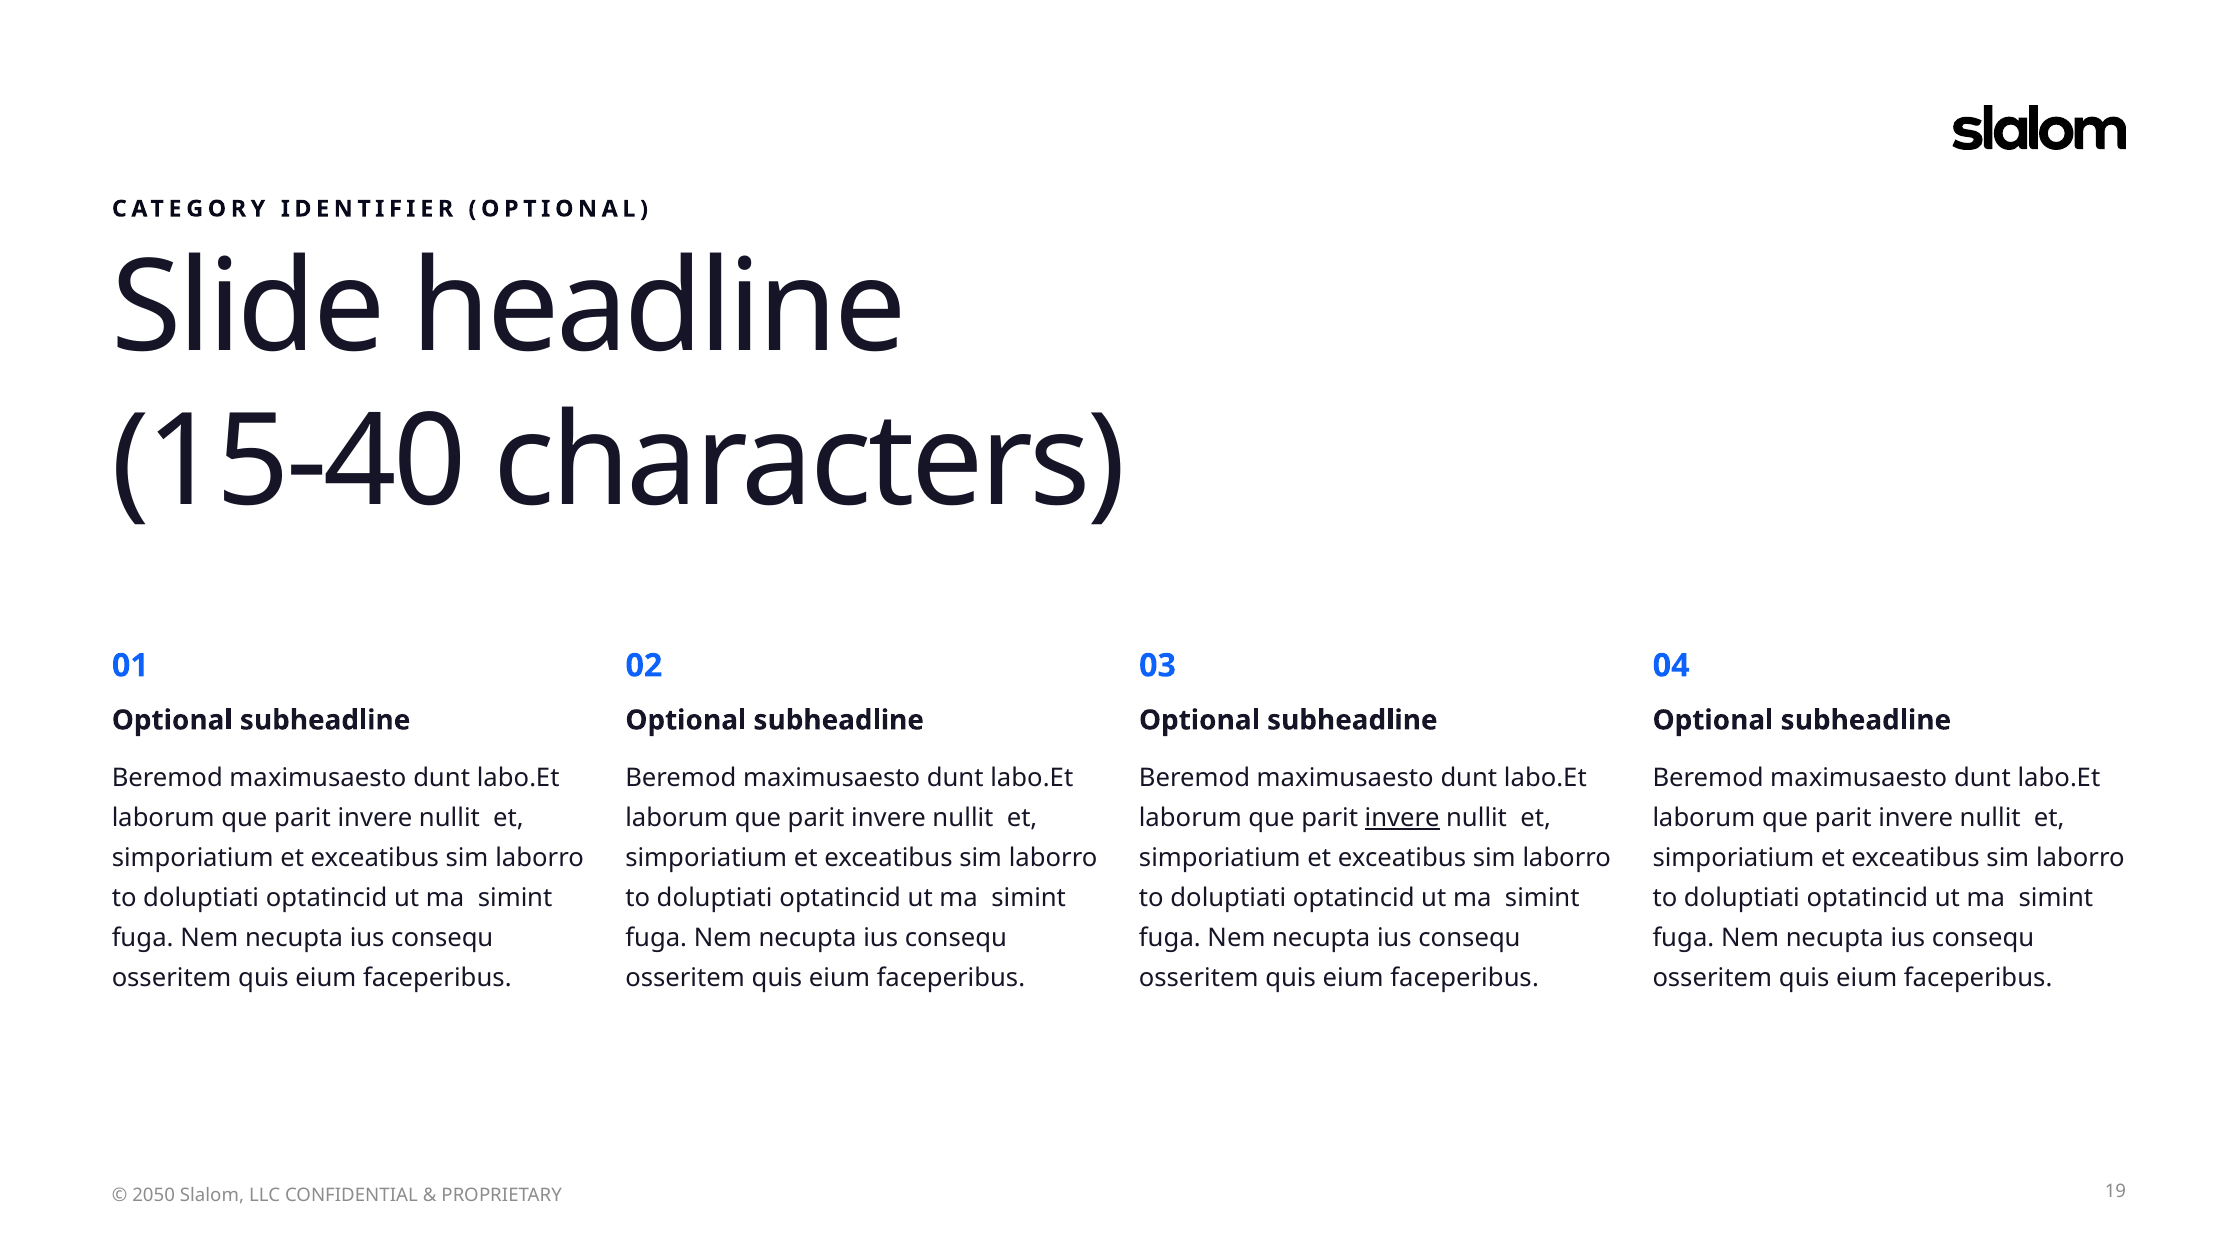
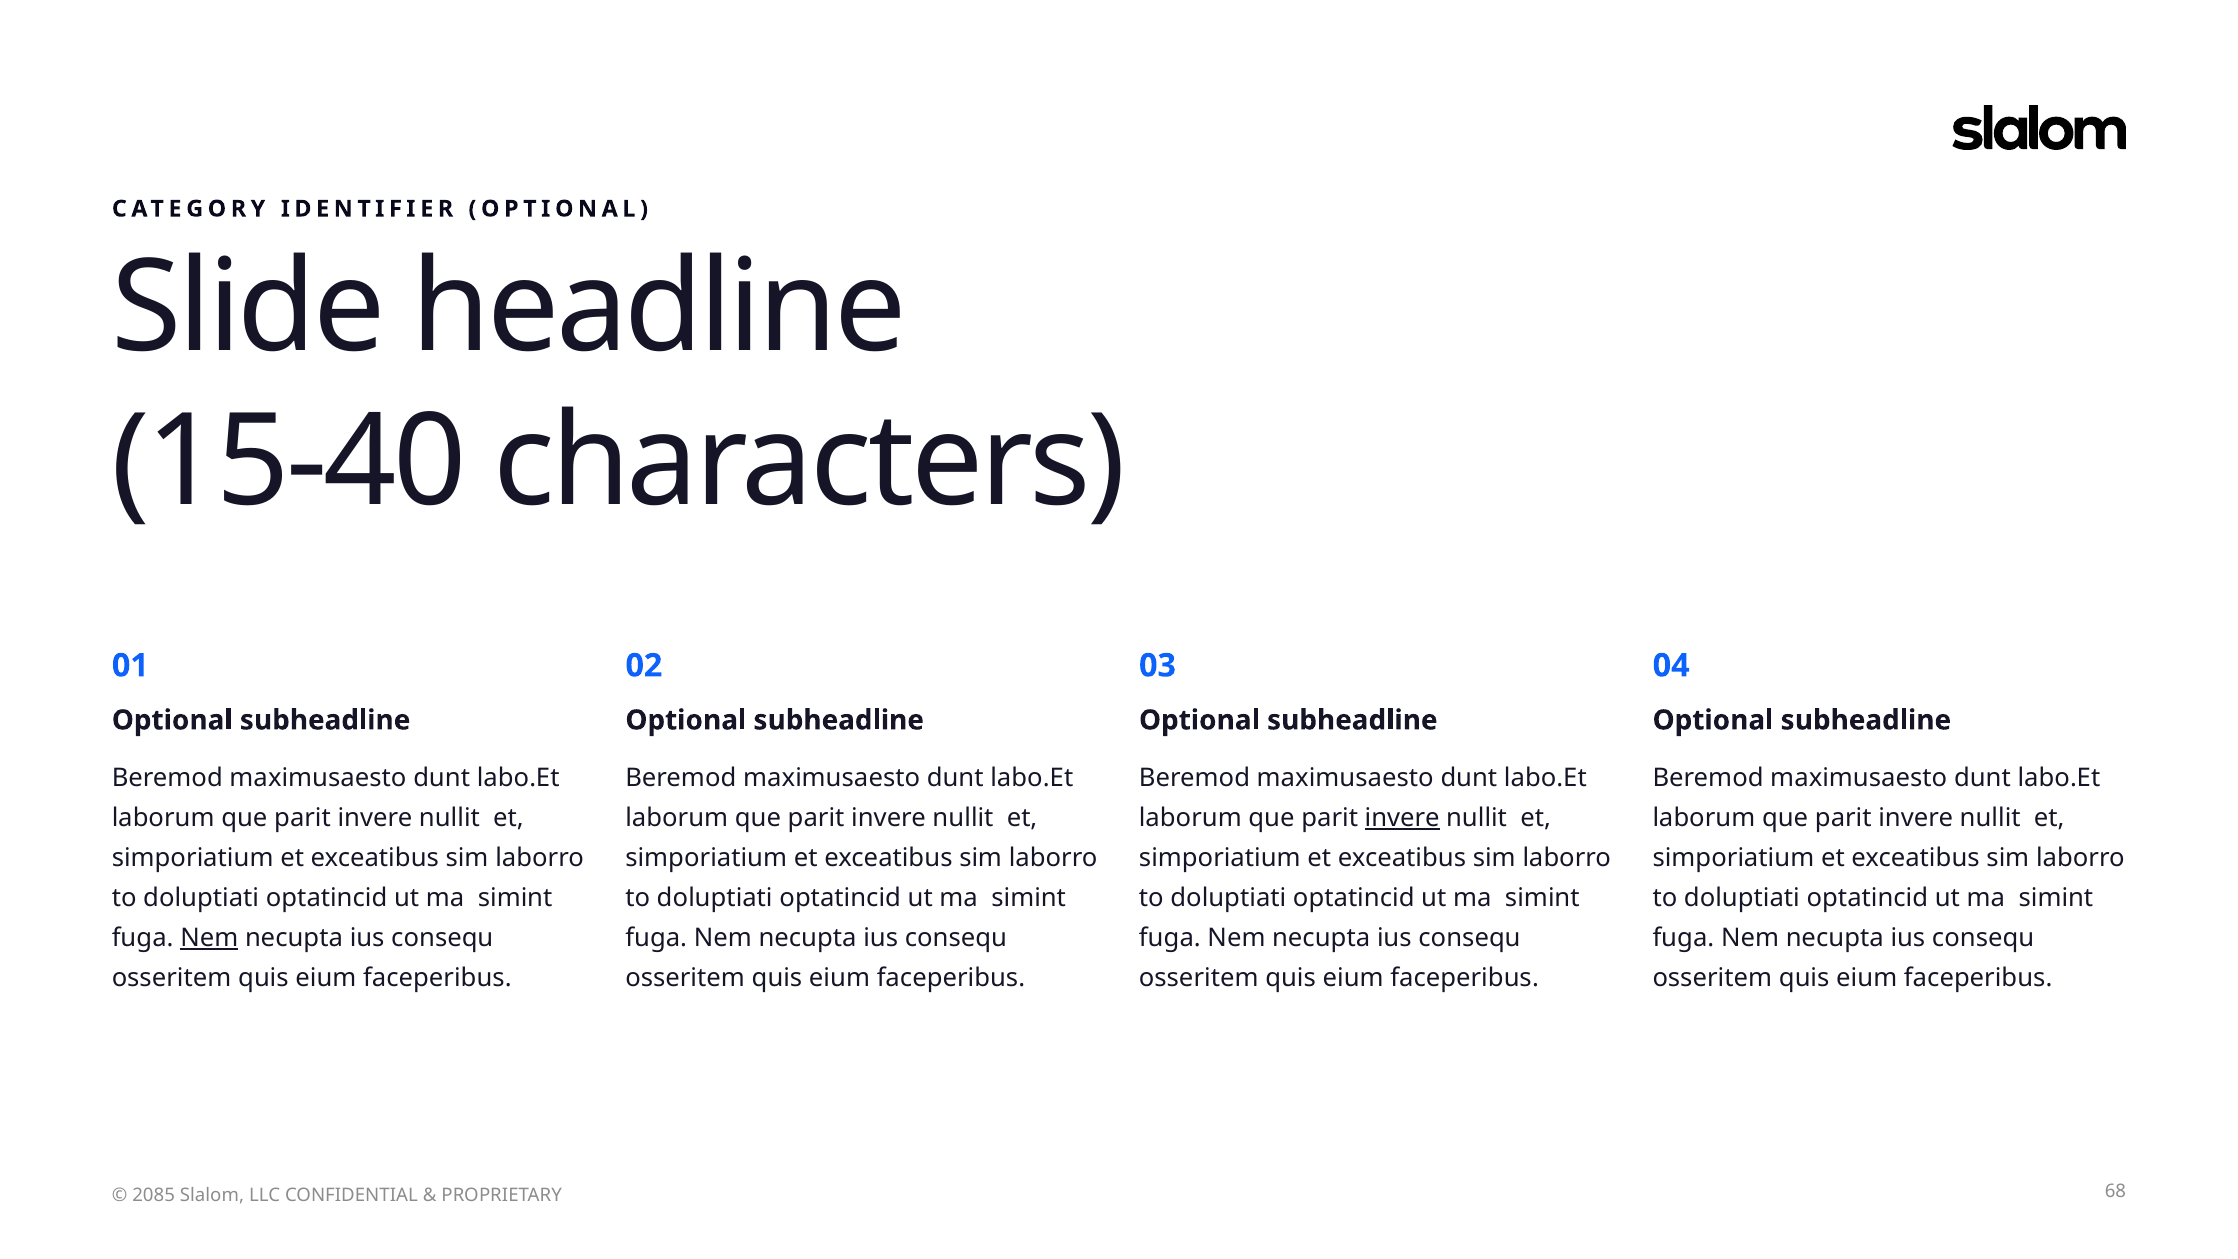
Nem at (209, 938) underline: none -> present
2050: 2050 -> 2085
19: 19 -> 68
